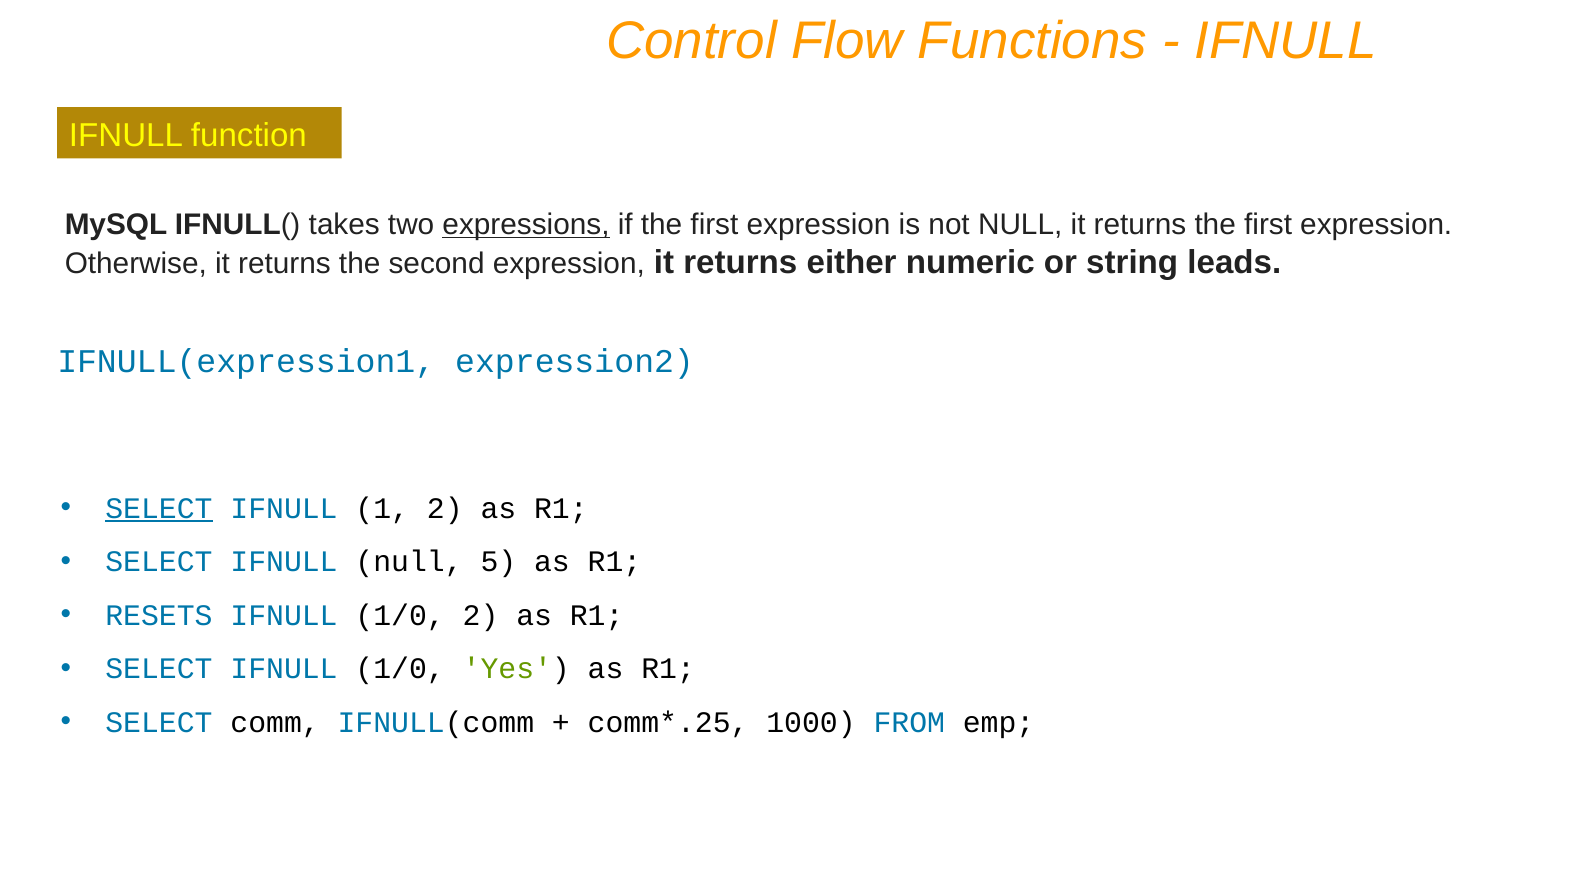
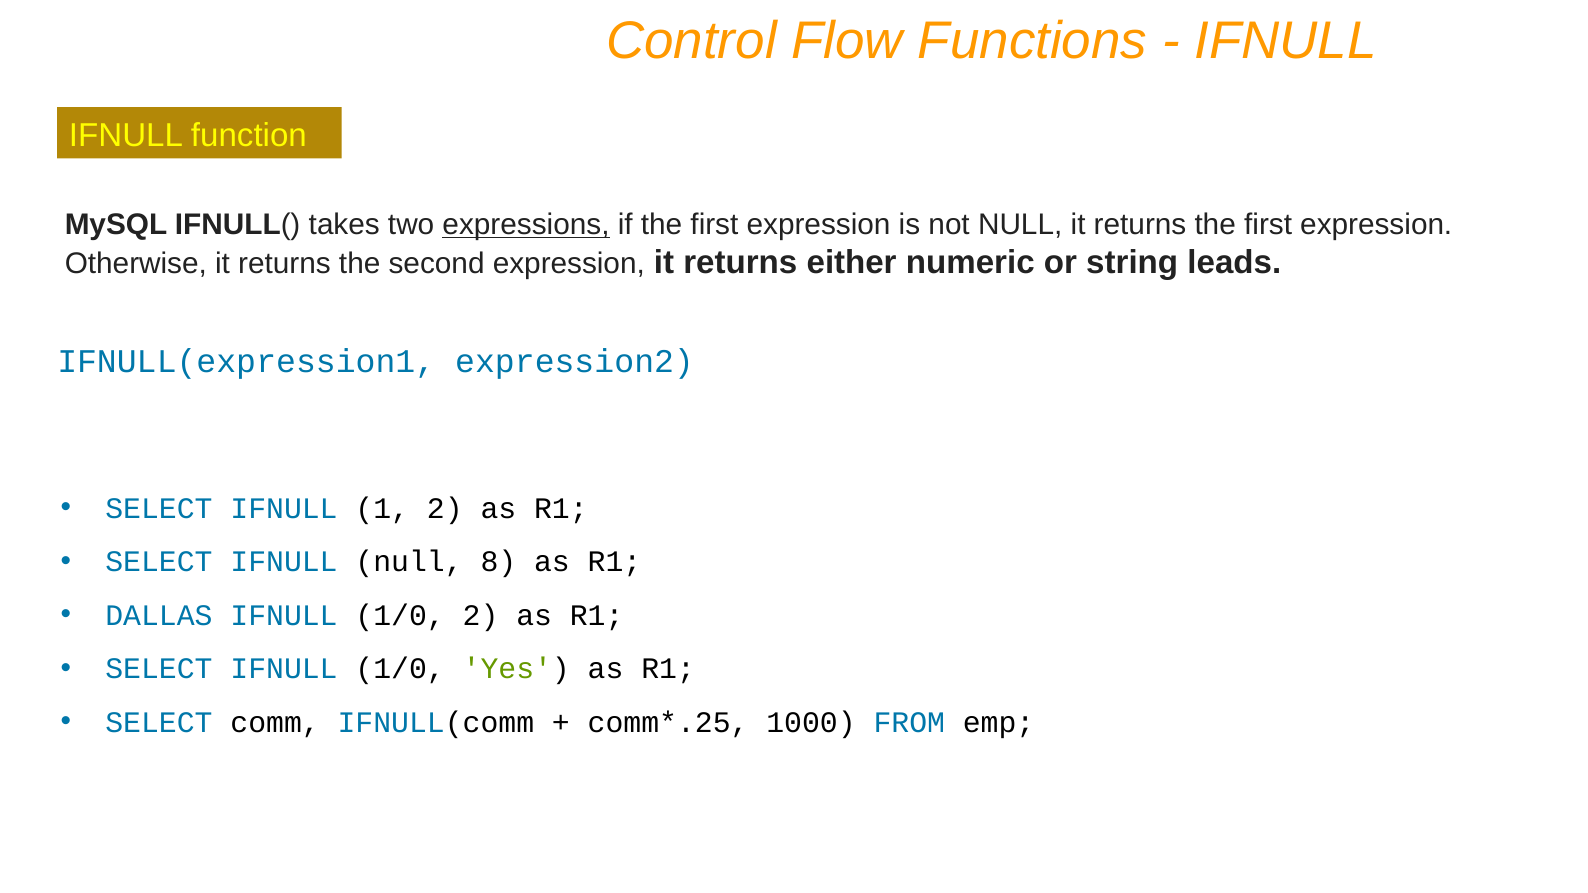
SELECT at (159, 508) underline: present -> none
5: 5 -> 8
RESETS: RESETS -> DALLAS
